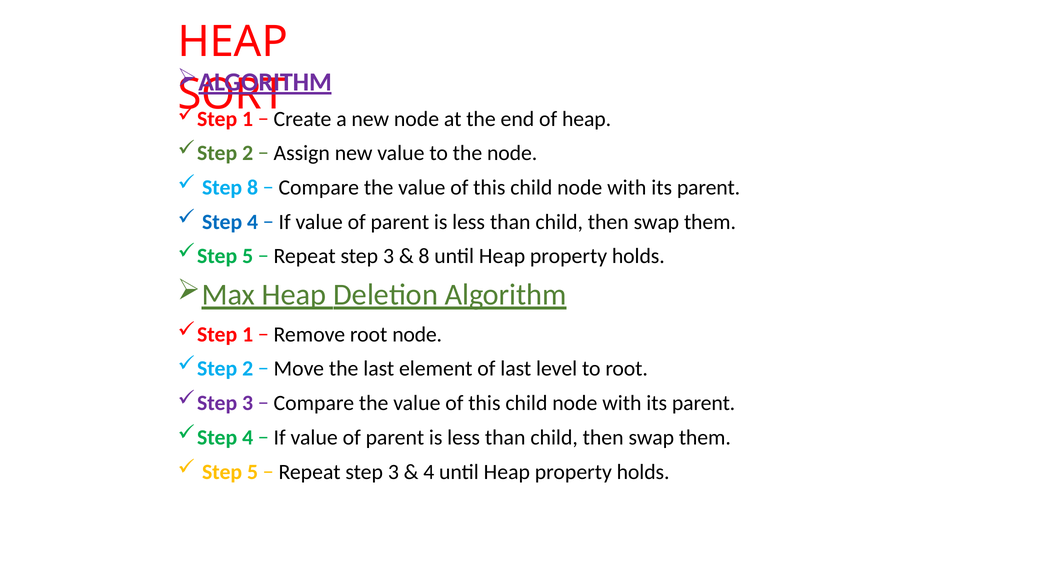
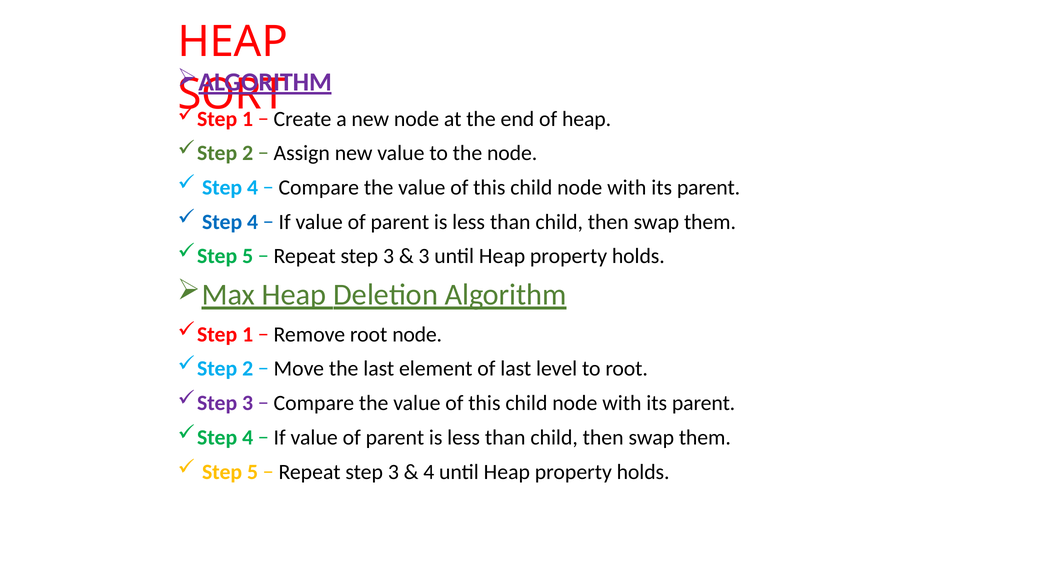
8 at (253, 188): 8 -> 4
8 at (424, 256): 8 -> 3
